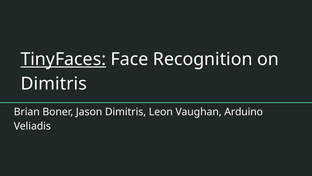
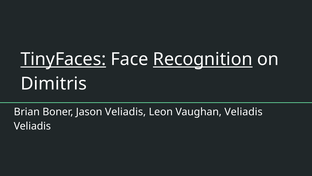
Recognition underline: none -> present
Jason Dimitris: Dimitris -> Veliadis
Vaughan Arduino: Arduino -> Veliadis
